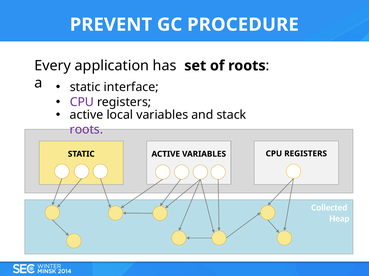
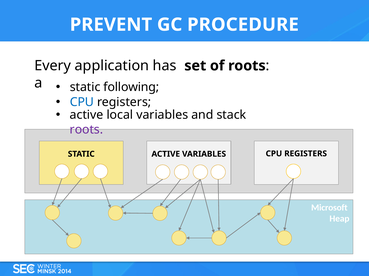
interface: interface -> following
CPU at (82, 102) colour: purple -> blue
Collected: Collected -> Microsoft
